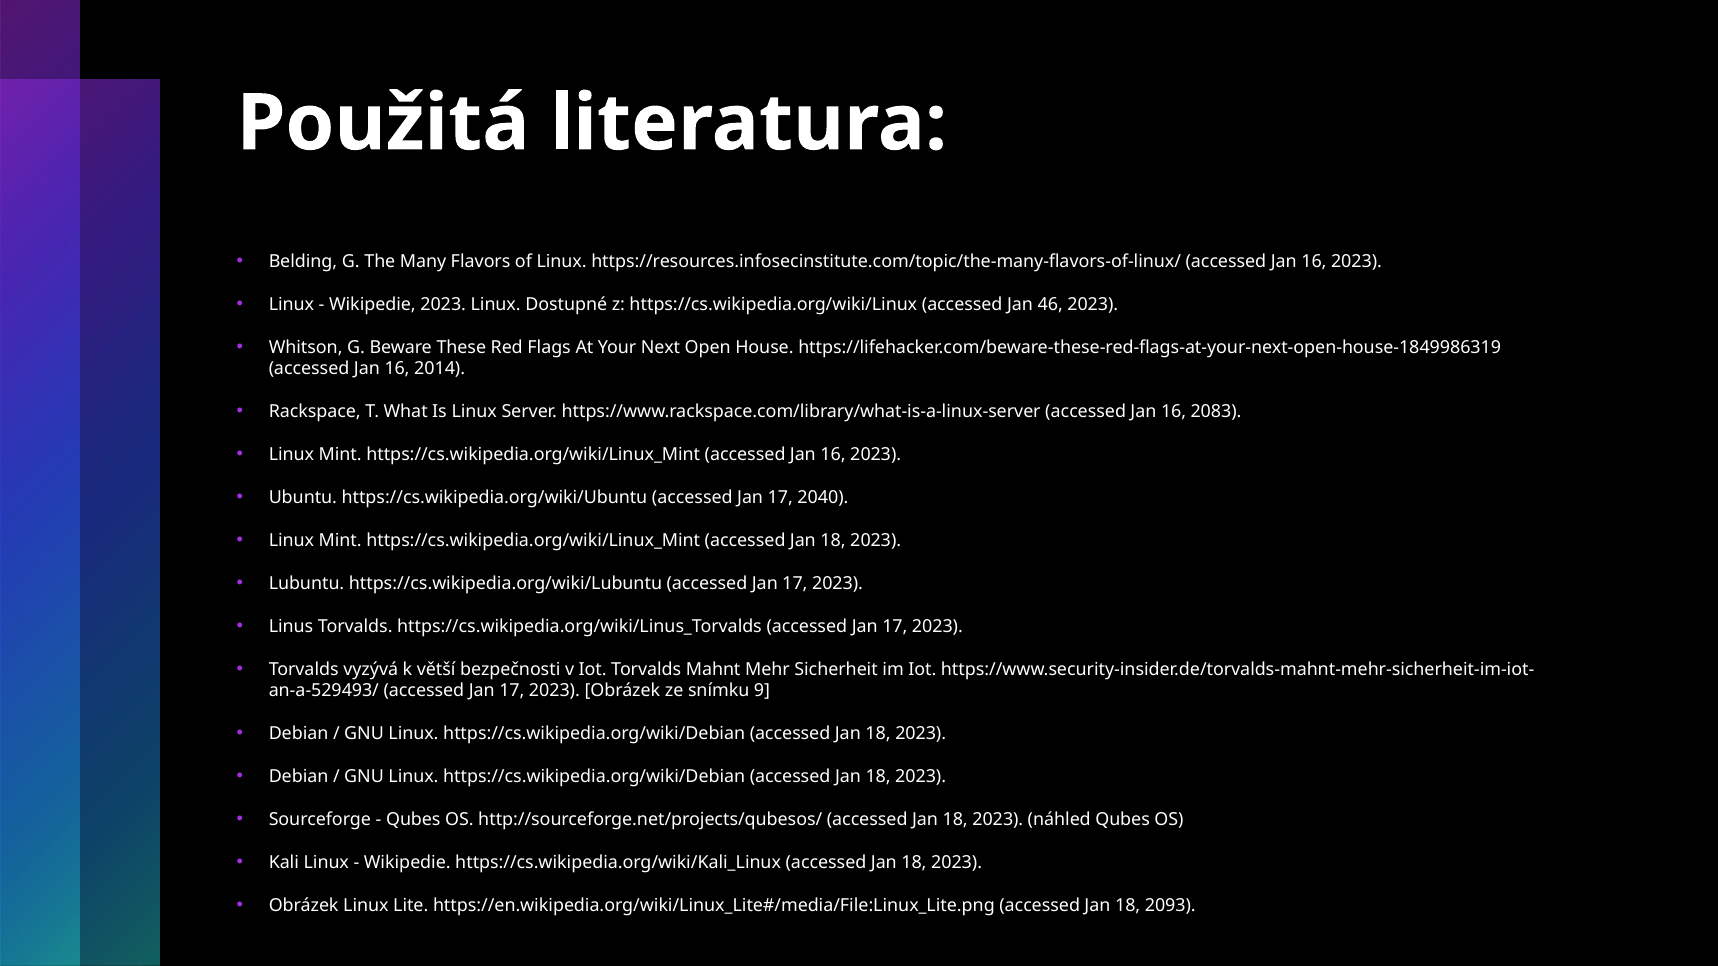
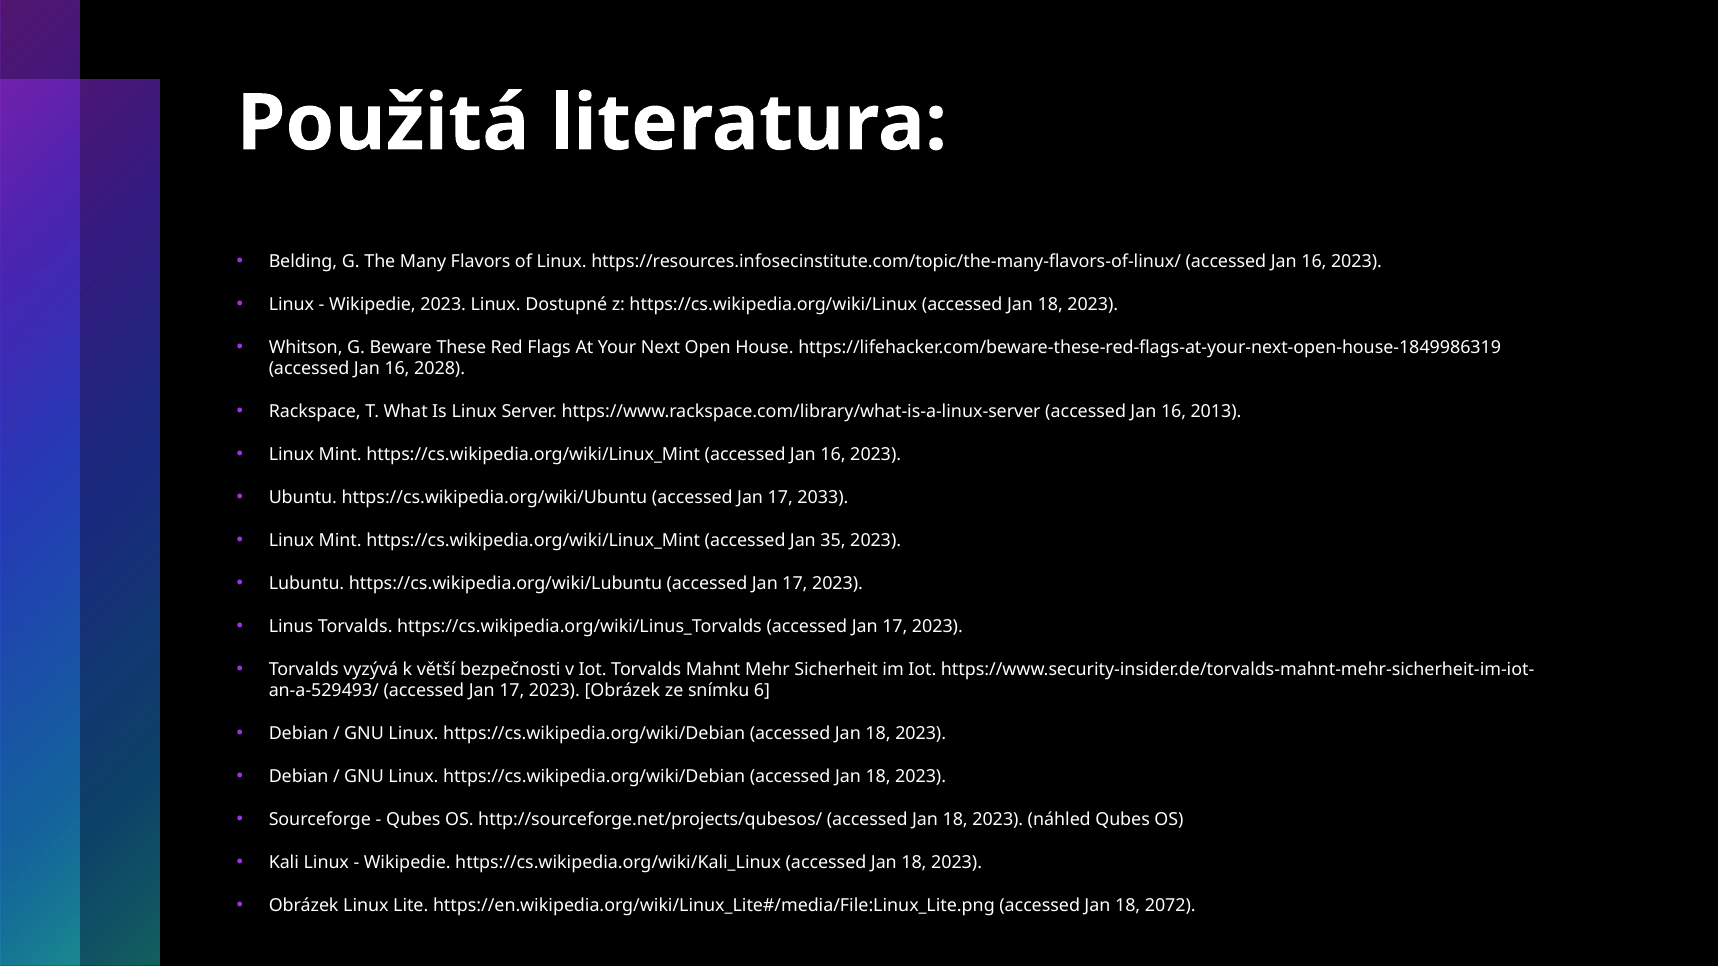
https://cs.wikipedia.org/wiki/Linux accessed Jan 46: 46 -> 18
2014: 2014 -> 2028
2083: 2083 -> 2013
2040: 2040 -> 2033
https://cs.wikipedia.org/wiki/Linux_Mint accessed Jan 18: 18 -> 35
9: 9 -> 6
2093: 2093 -> 2072
